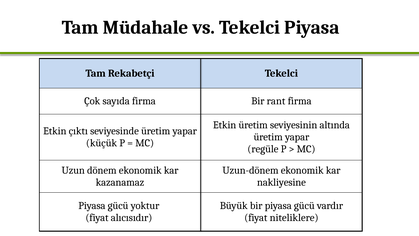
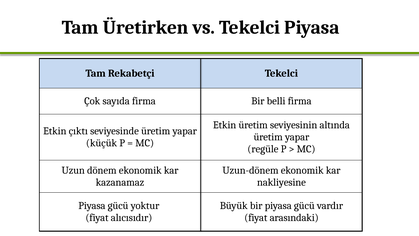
Müdahale: Müdahale -> Üretirken
rant: rant -> belli
niteliklere: niteliklere -> arasındaki
